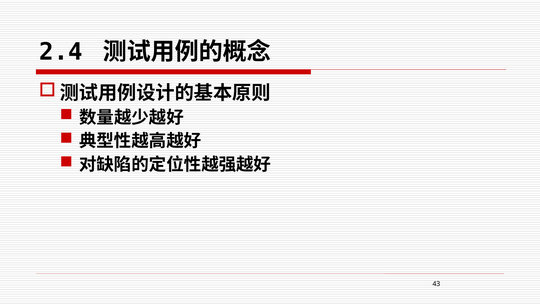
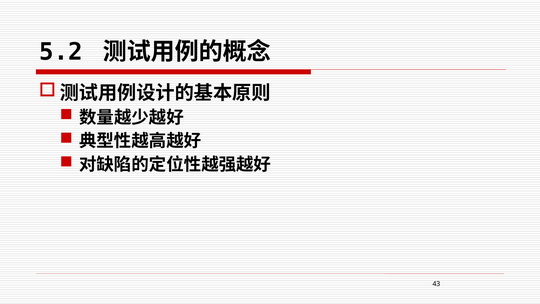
2.4: 2.4 -> 5.2
